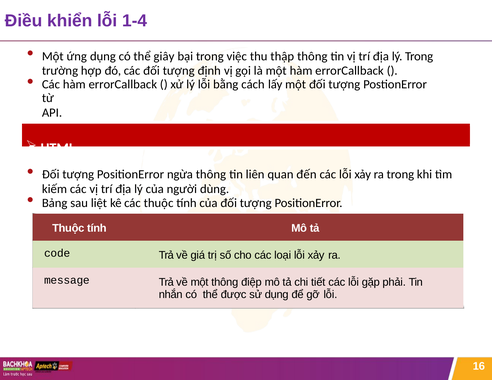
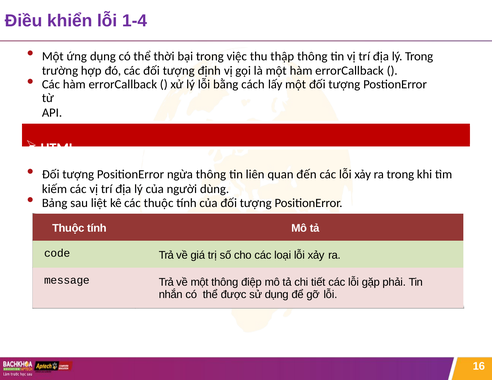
giây: giây -> thời
